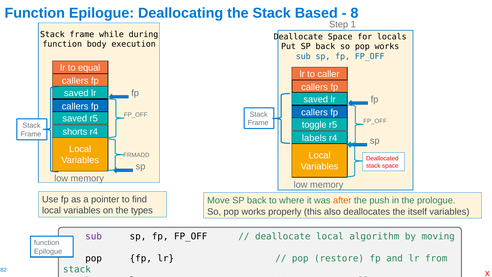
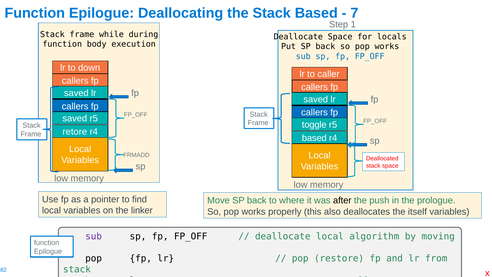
8: 8 -> 7
equal: equal -> down
shorts: shorts -> retore
labels at (314, 138): labels -> based
after colour: orange -> black
types: types -> linker
